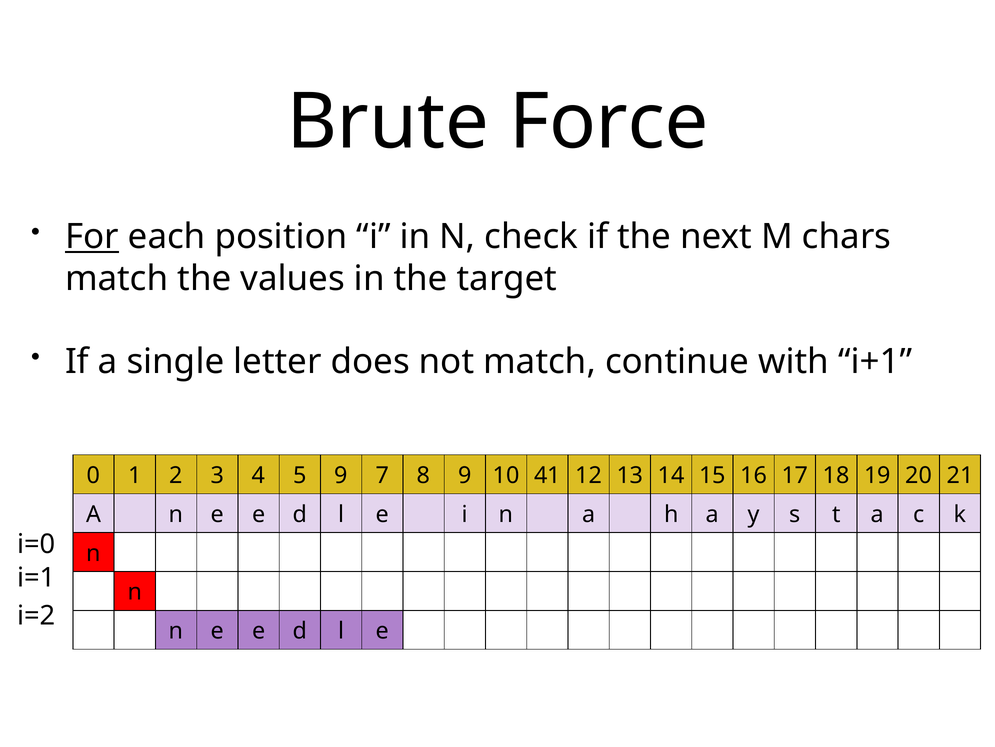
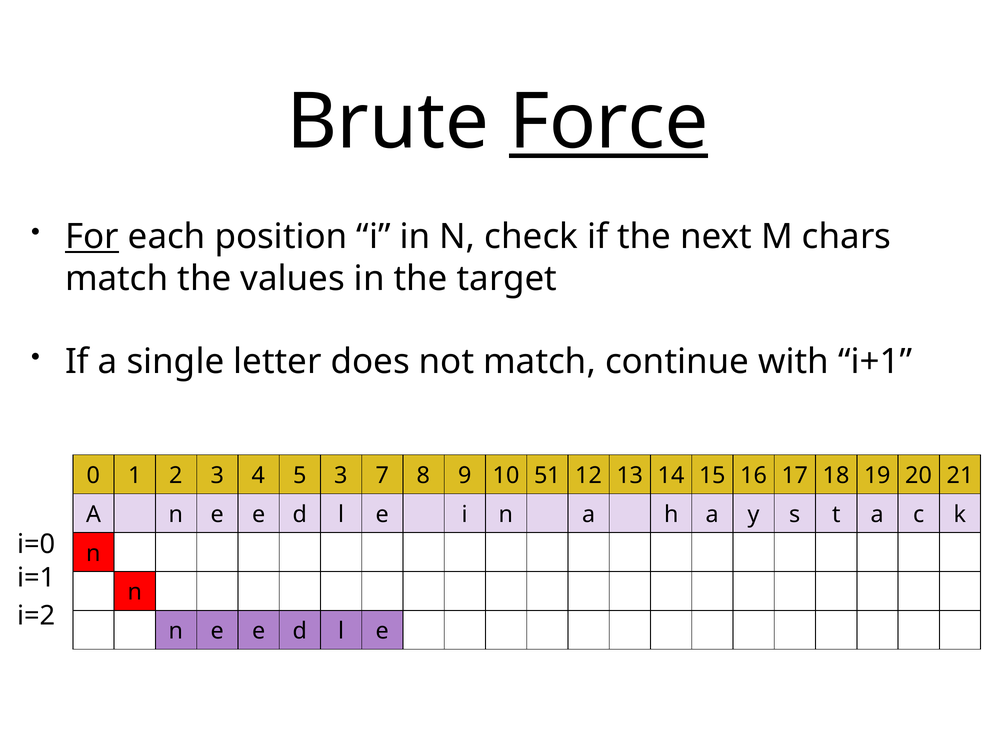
Force underline: none -> present
5 9: 9 -> 3
41: 41 -> 51
